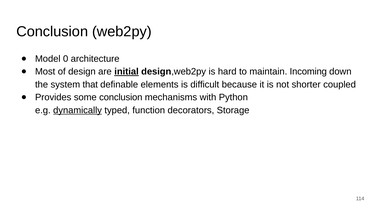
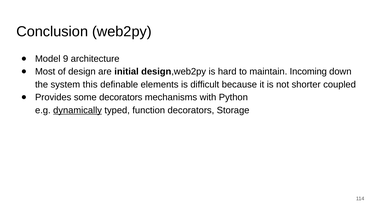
0: 0 -> 9
initial underline: present -> none
that: that -> this
some conclusion: conclusion -> decorators
